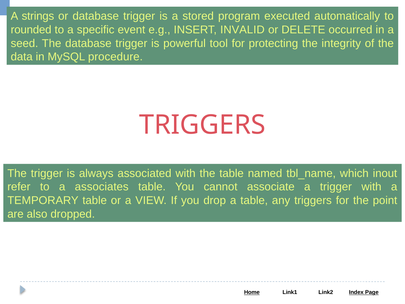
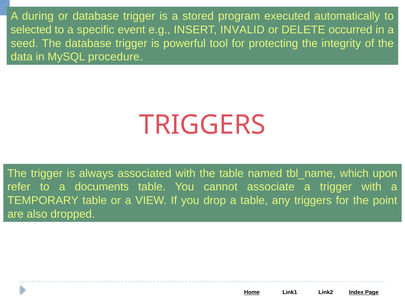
strings: strings -> during
rounded: rounded -> selected
inout: inout -> upon
associates: associates -> documents
